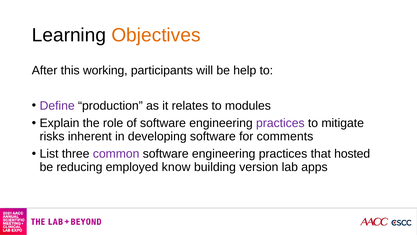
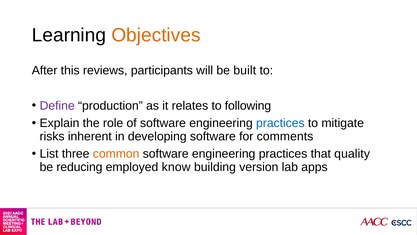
working: working -> reviews
help: help -> built
modules: modules -> following
practices at (280, 123) colour: purple -> blue
common colour: purple -> orange
hosted: hosted -> quality
